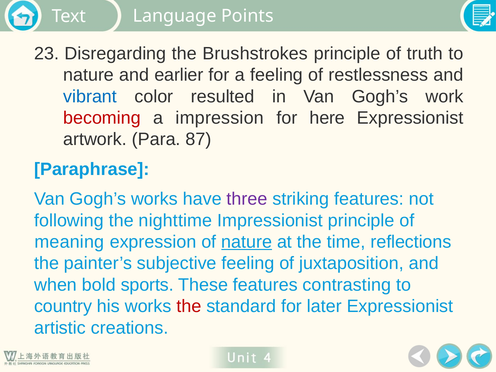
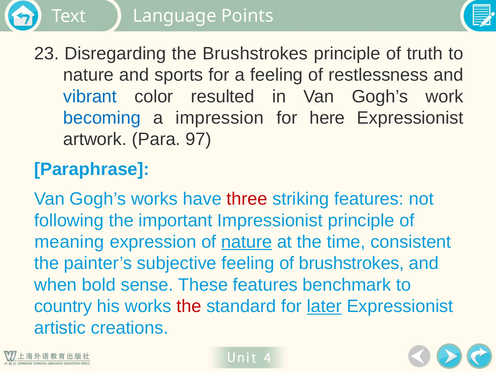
earlier: earlier -> sports
becoming colour: red -> blue
87: 87 -> 97
three colour: purple -> red
nighttime: nighttime -> important
reflections: reflections -> consistent
of juxtaposition: juxtaposition -> brushstrokes
sports: sports -> sense
contrasting: contrasting -> benchmark
later underline: none -> present
